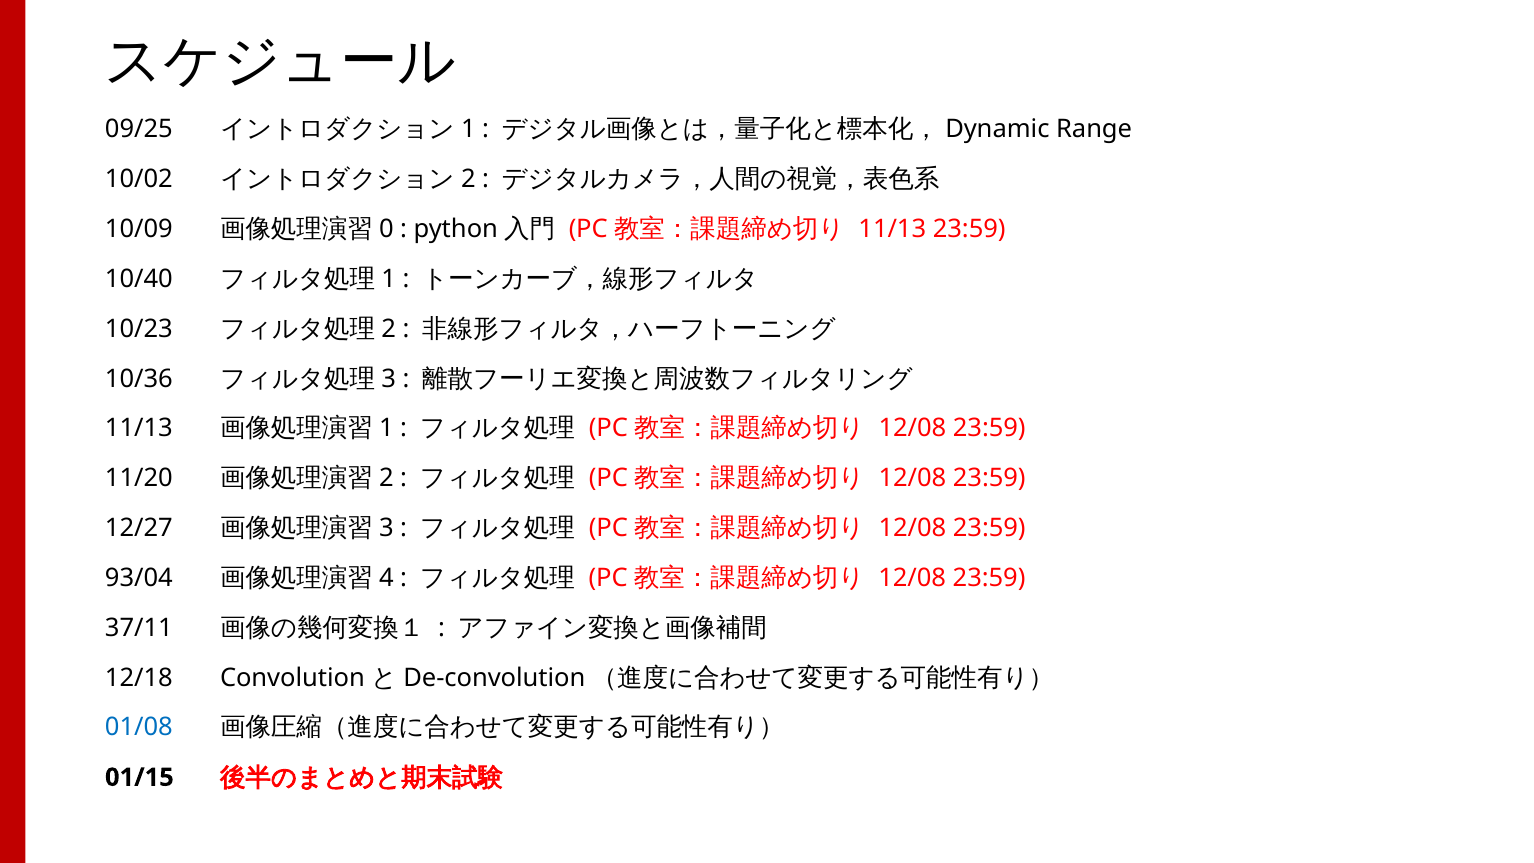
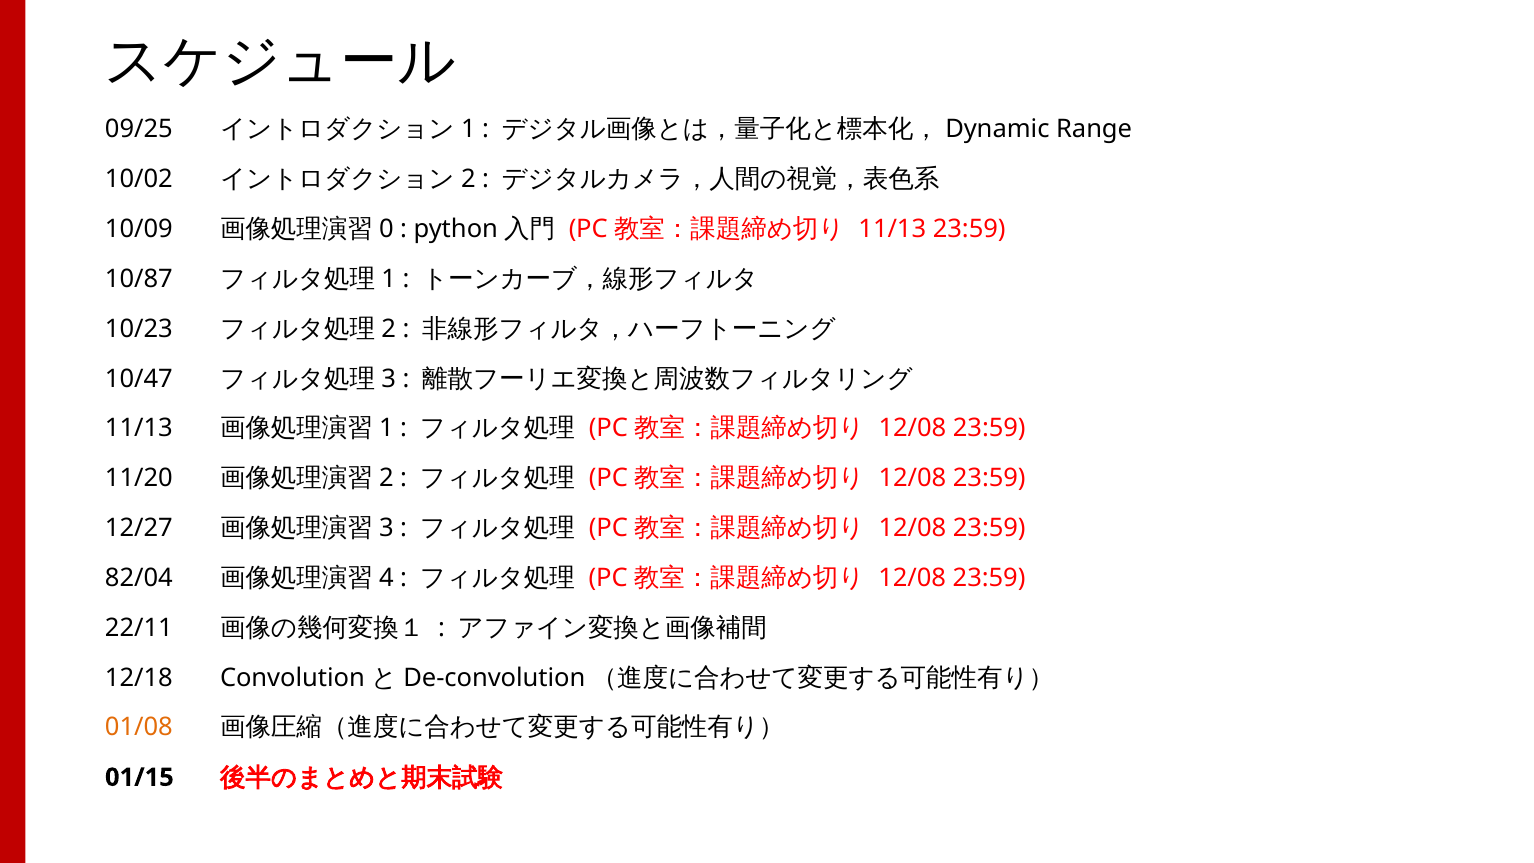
10/40: 10/40 -> 10/87
10/36: 10/36 -> 10/47
93/04: 93/04 -> 82/04
37/11: 37/11 -> 22/11
01/08 colour: blue -> orange
